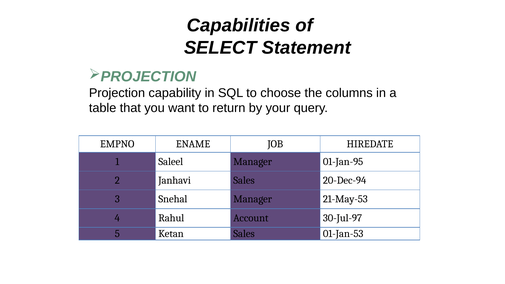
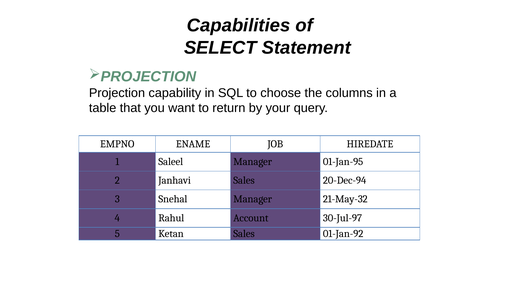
21-May-53: 21-May-53 -> 21-May-32
01-Jan-53: 01-Jan-53 -> 01-Jan-92
